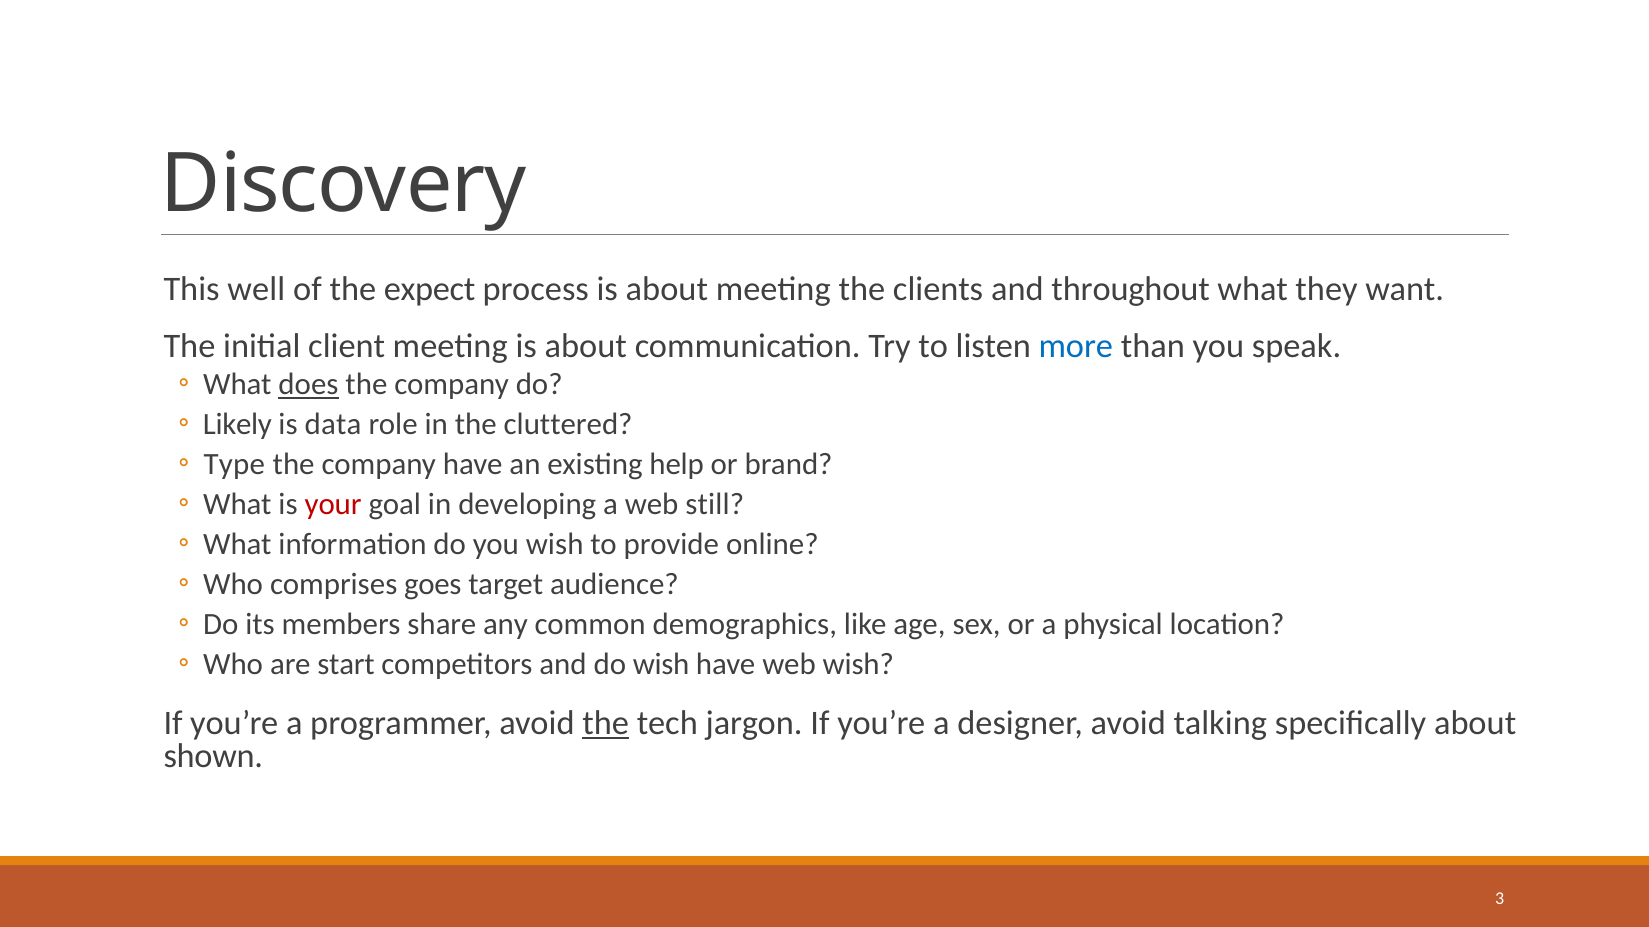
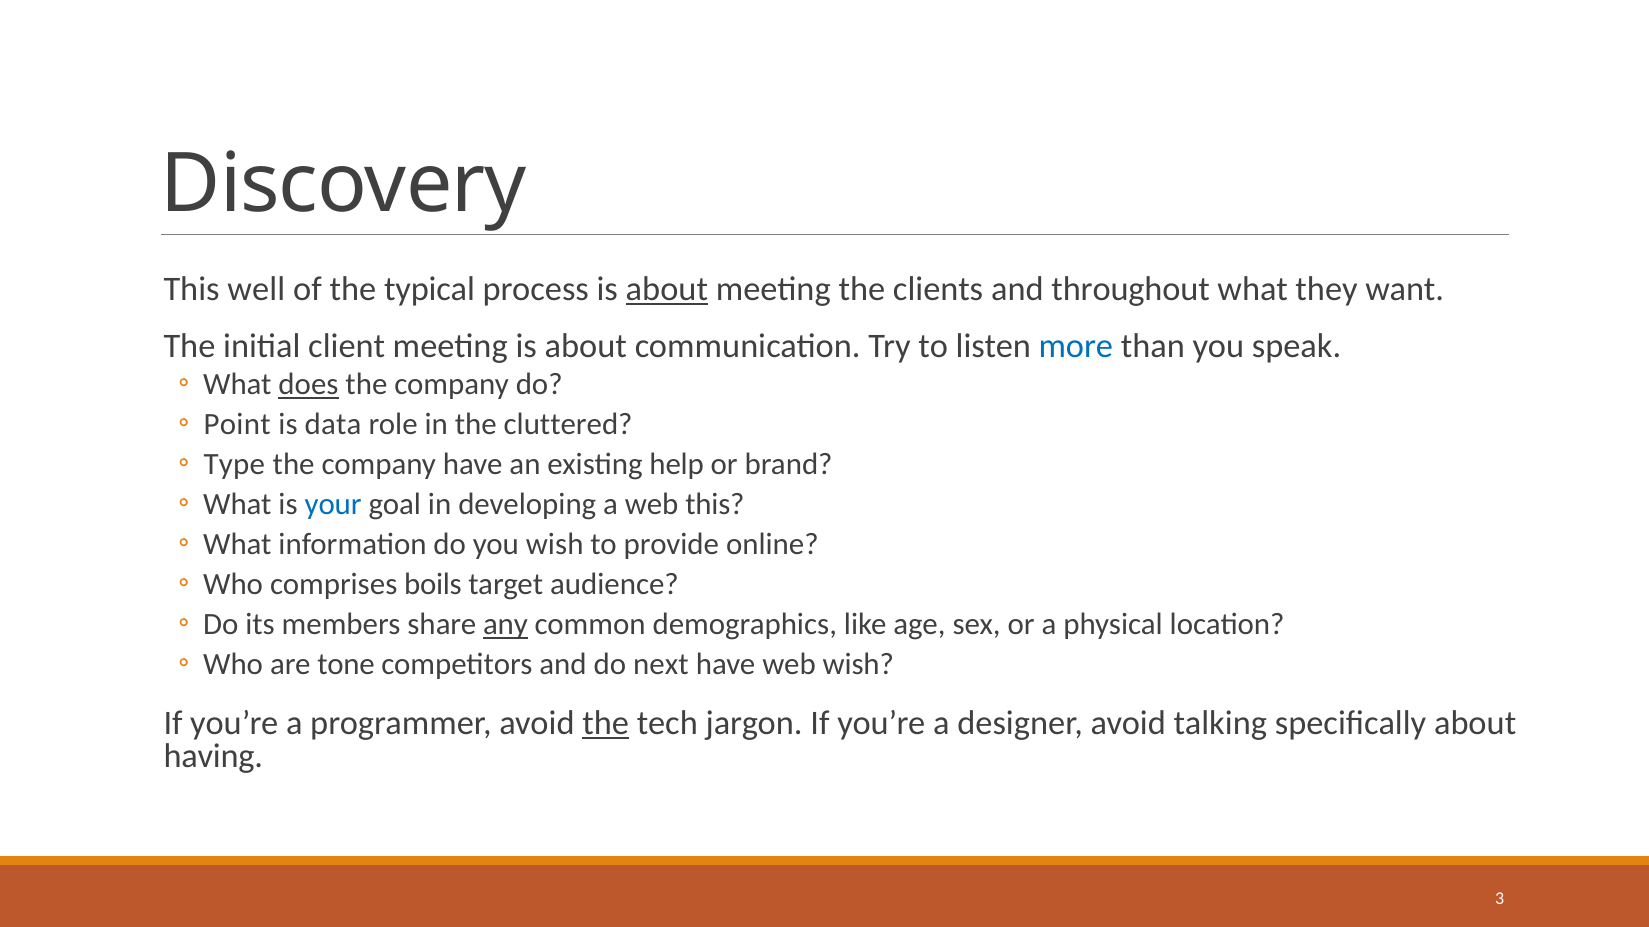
expect: expect -> typical
about at (667, 289) underline: none -> present
Likely: Likely -> Point
your colour: red -> blue
web still: still -> this
goes: goes -> boils
any underline: none -> present
start: start -> tone
do wish: wish -> next
shown: shown -> having
